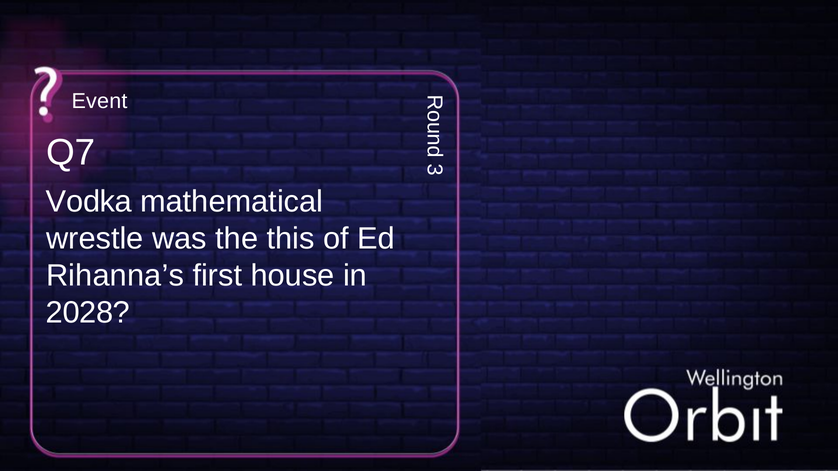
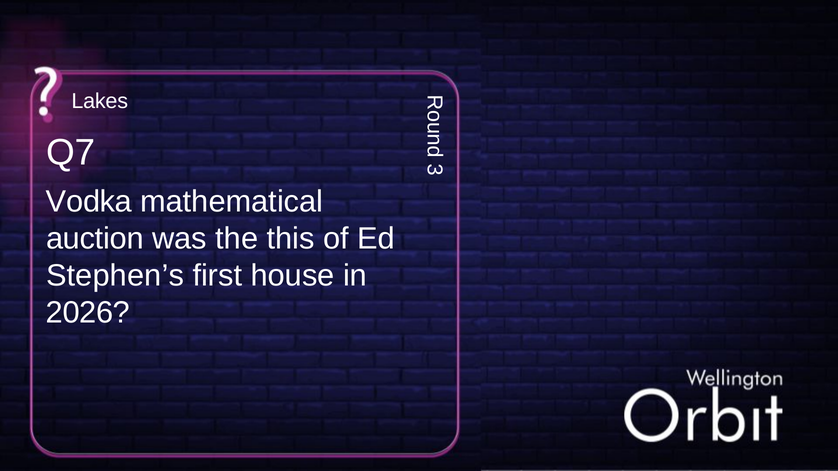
Event: Event -> Lakes
wrestle: wrestle -> auction
Rihanna’s: Rihanna’s -> Stephen’s
2028: 2028 -> 2026
